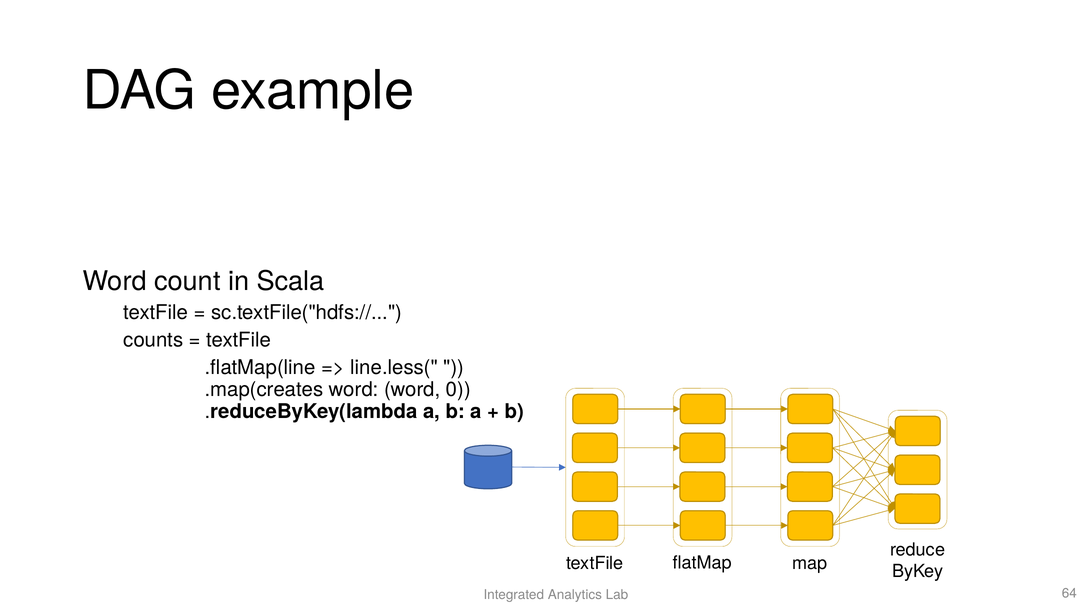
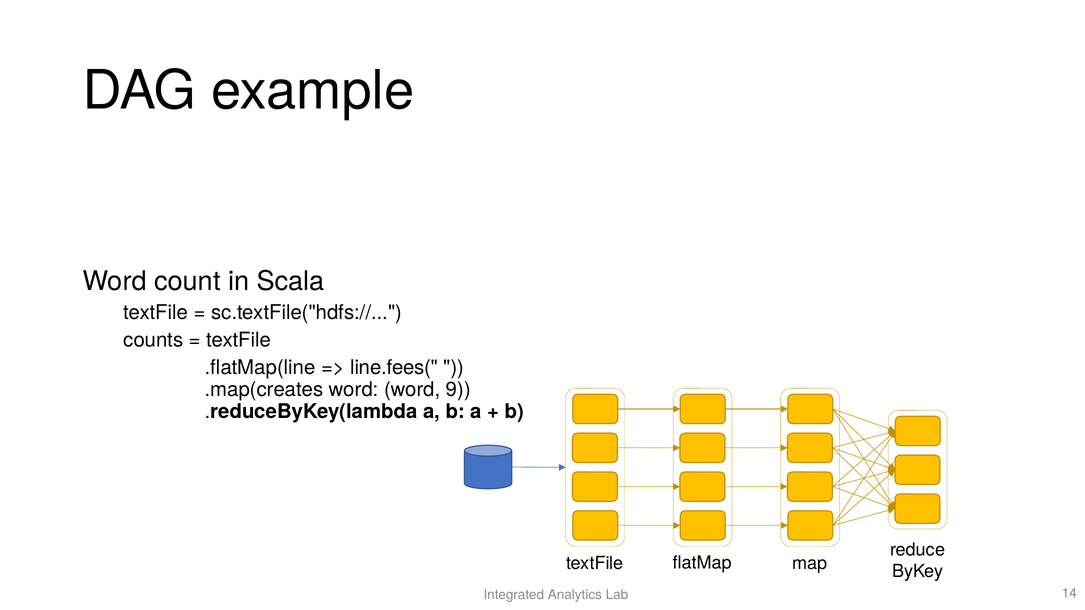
line.less(: line.less( -> line.fees(
0: 0 -> 9
64: 64 -> 14
